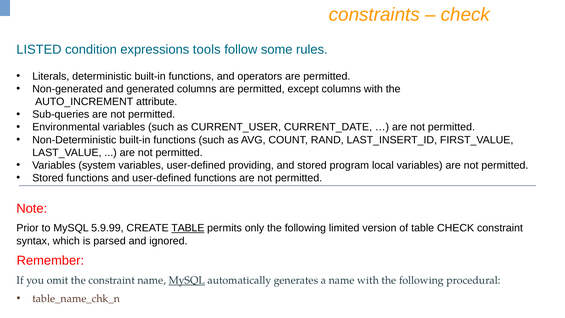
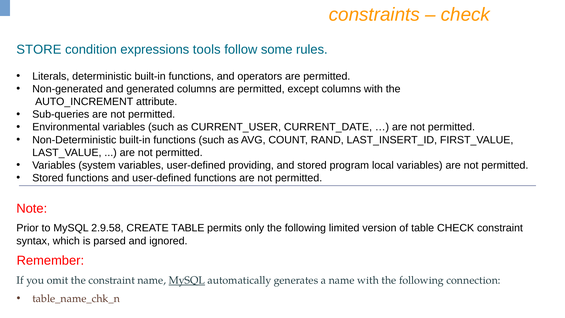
LISTED: LISTED -> STORE
5.9.99: 5.9.99 -> 2.9.58
TABLE at (188, 228) underline: present -> none
procedural: procedural -> connection
